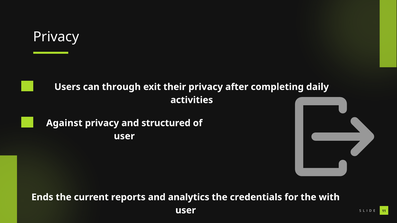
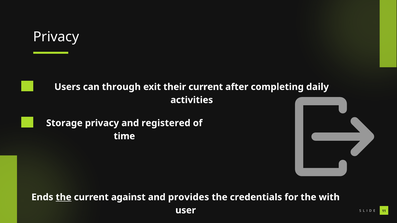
their privacy: privacy -> current
Against: Against -> Storage
structured: structured -> registered
user at (124, 136): user -> time
the at (64, 197) underline: none -> present
reports: reports -> against
analytics: analytics -> provides
